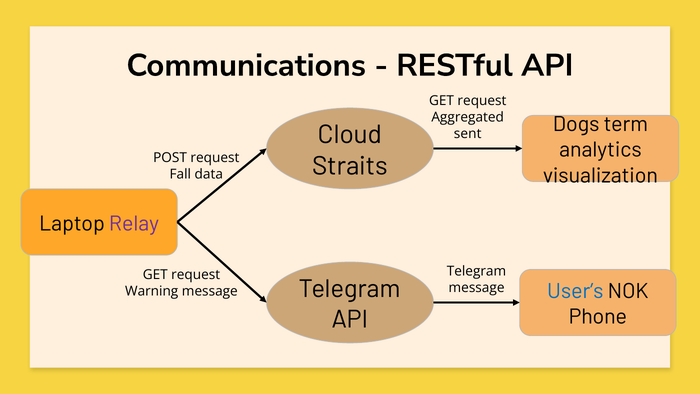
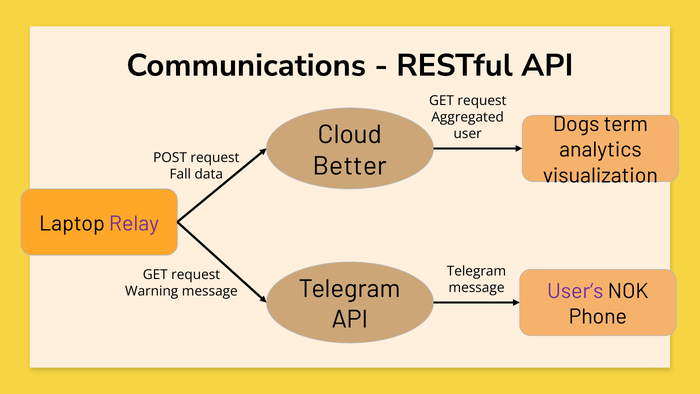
sent: sent -> user
Straits: Straits -> Better
User’s colour: blue -> purple
